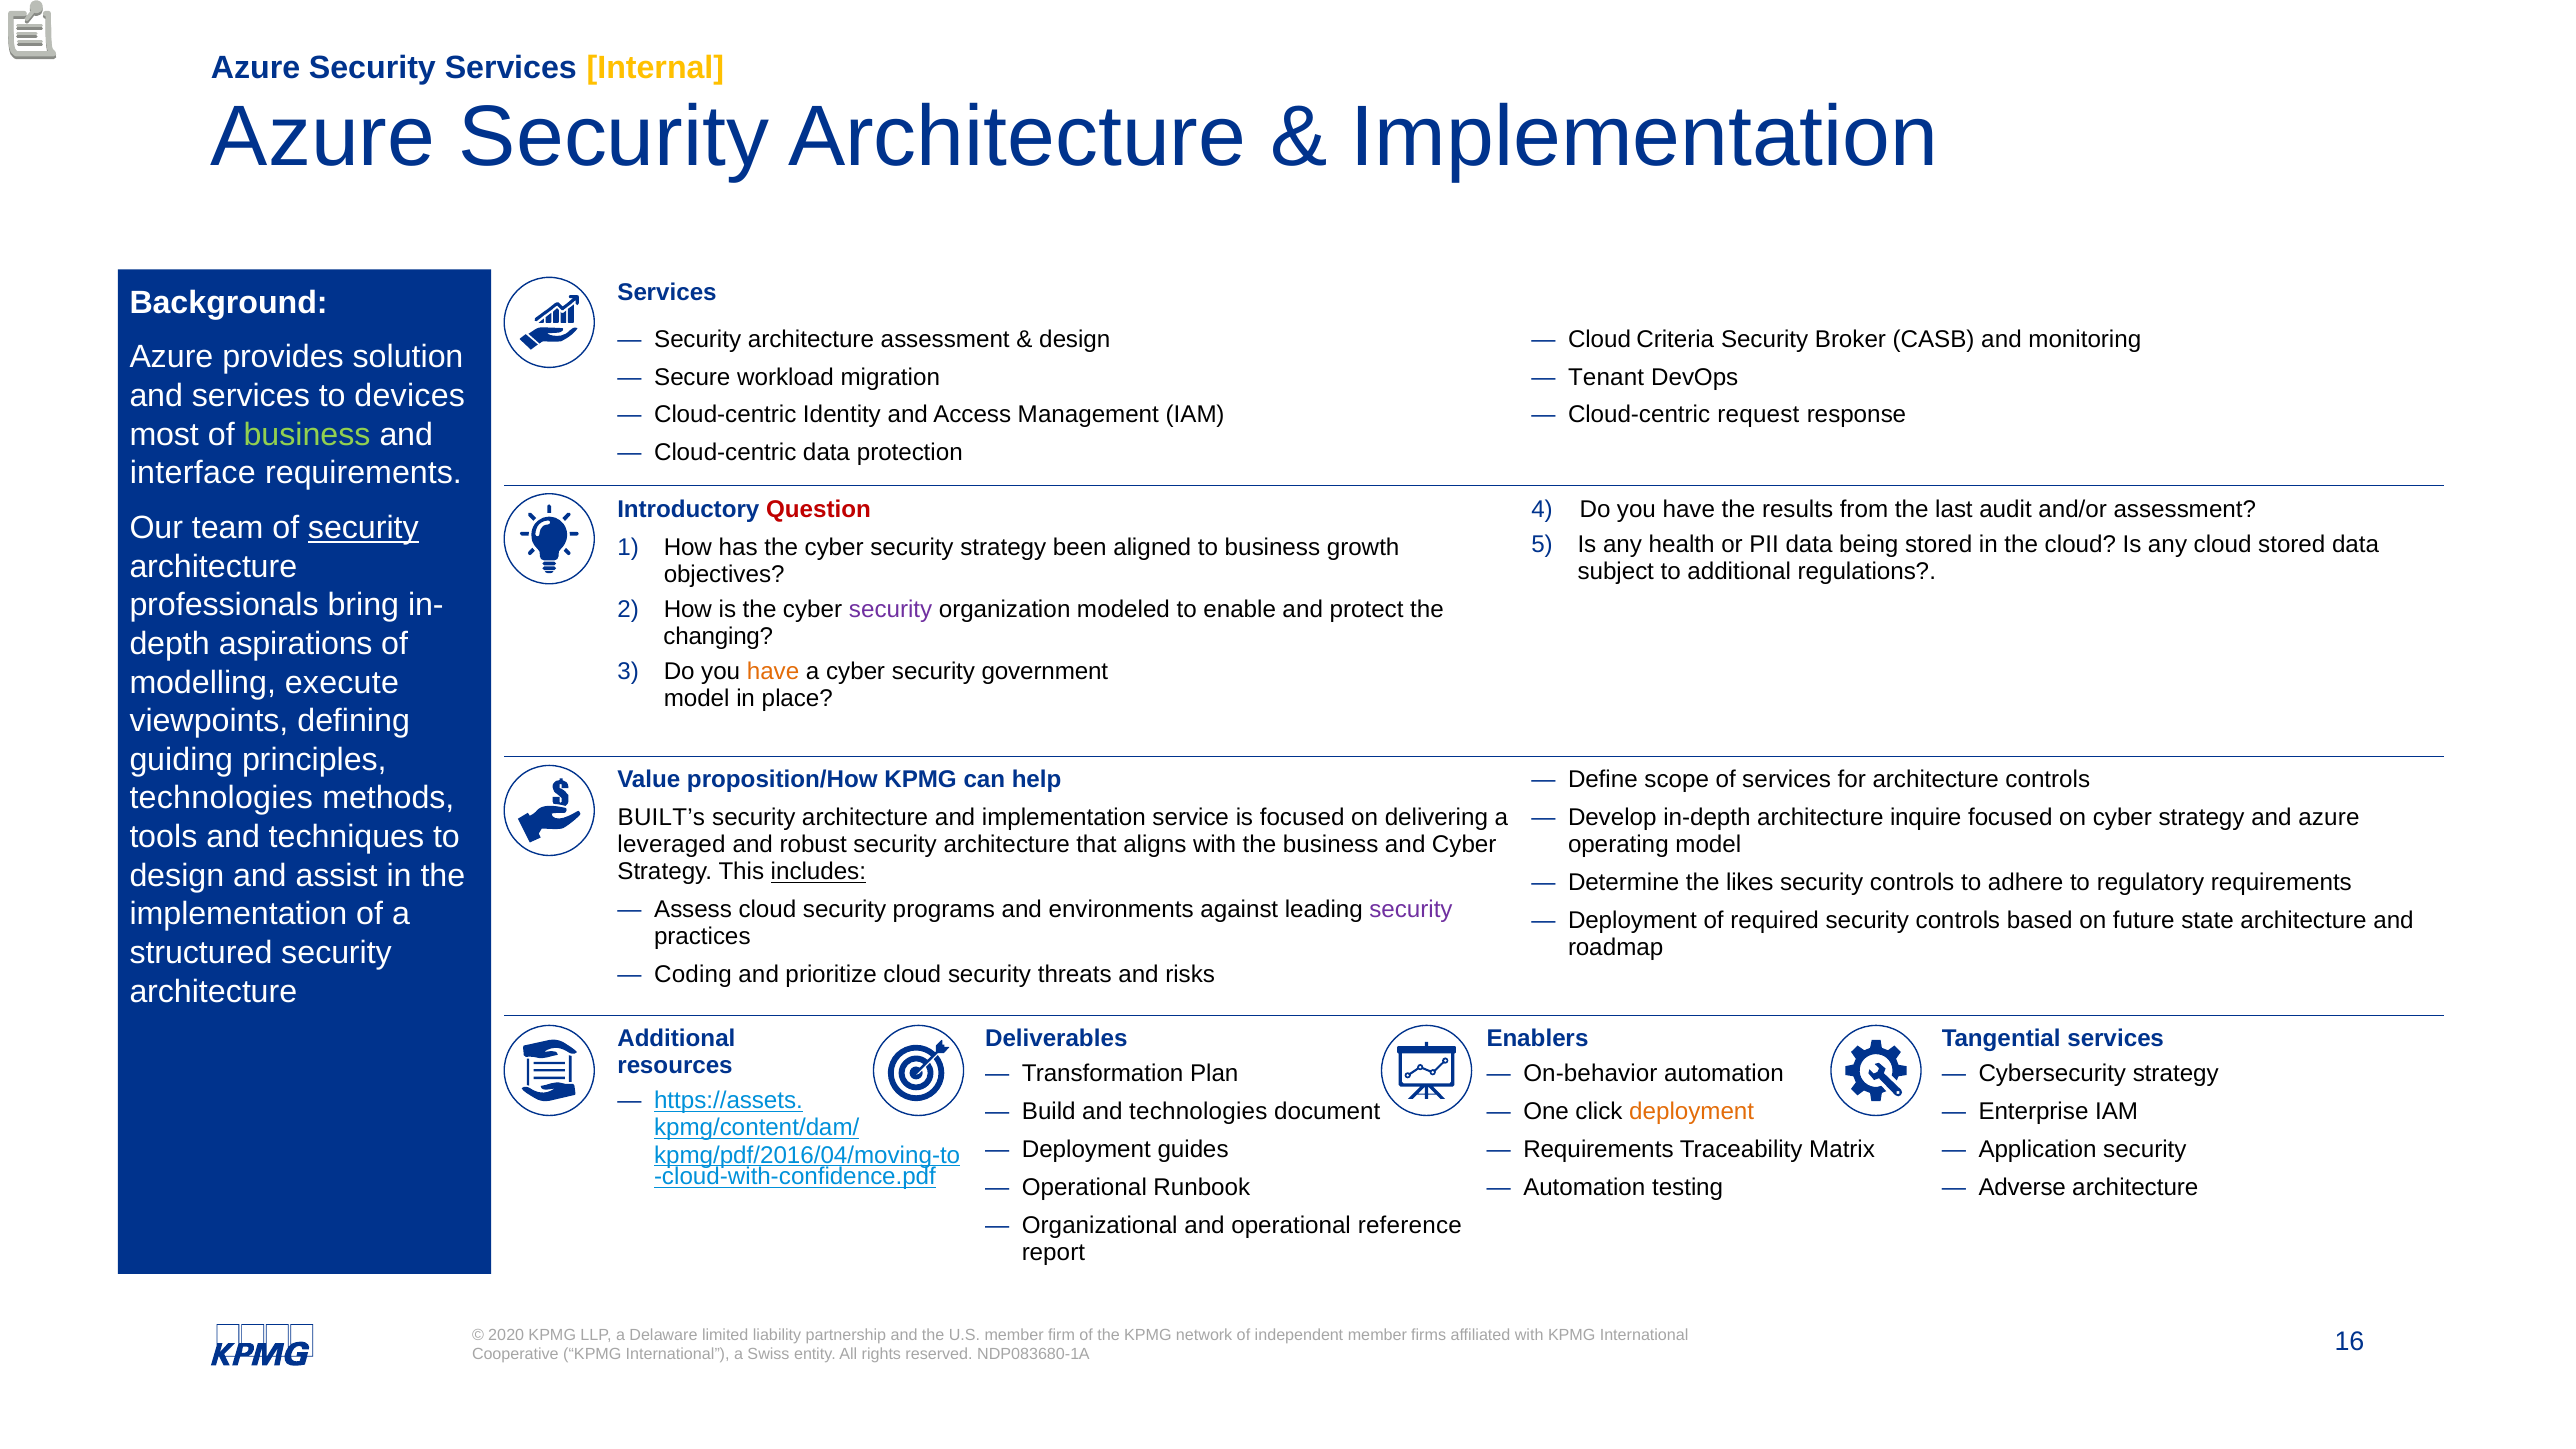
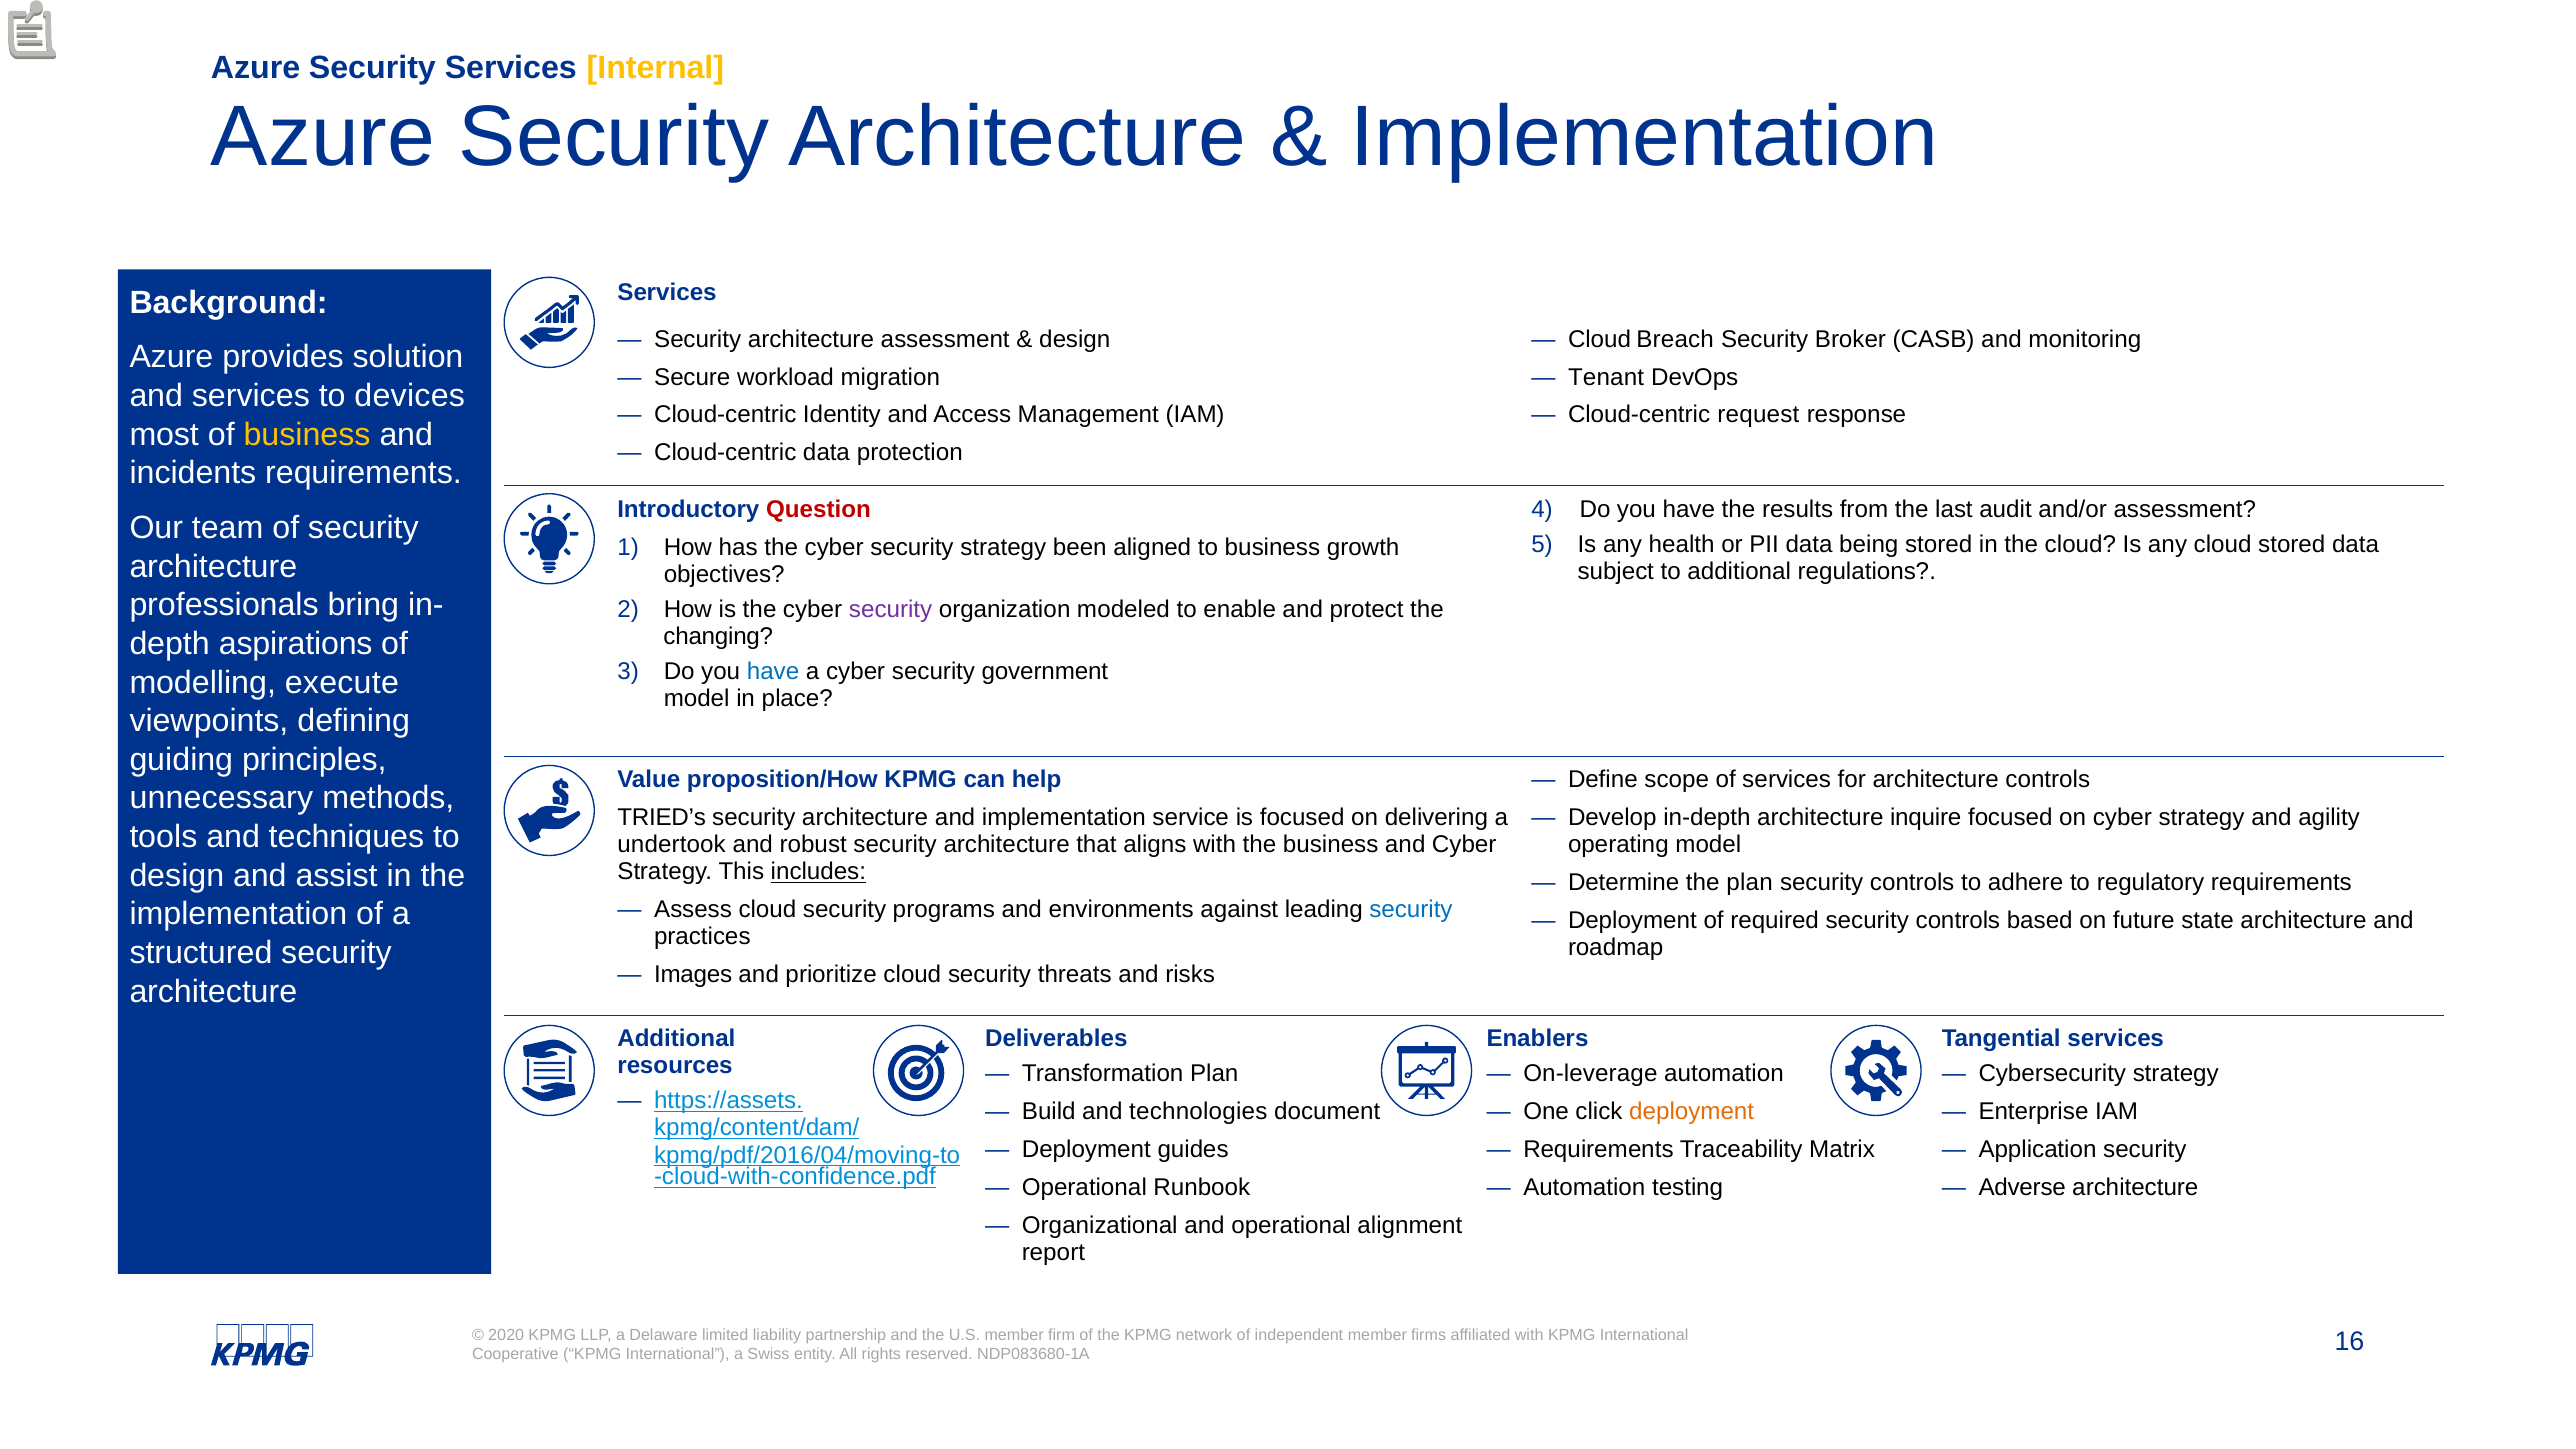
Criteria: Criteria -> Breach
business at (307, 434) colour: light green -> yellow
interface: interface -> incidents
security at (363, 528) underline: present -> none
have at (773, 672) colour: orange -> blue
technologies at (221, 798): technologies -> unnecessary
BUILT’s: BUILT’s -> TRIED’s
and azure: azure -> agility
leveraged: leveraged -> undertook
the likes: likes -> plan
security at (1411, 910) colour: purple -> blue
Coding: Coding -> Images
On-behavior: On-behavior -> On-leverage
reference: reference -> alignment
